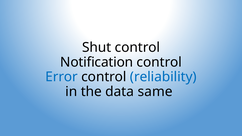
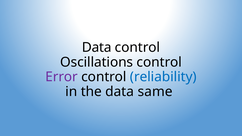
Shut at (97, 48): Shut -> Data
Notification: Notification -> Oscillations
Error colour: blue -> purple
